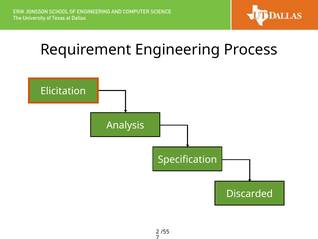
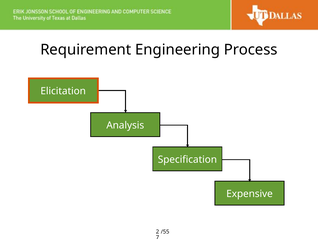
Discarded: Discarded -> Expensive
